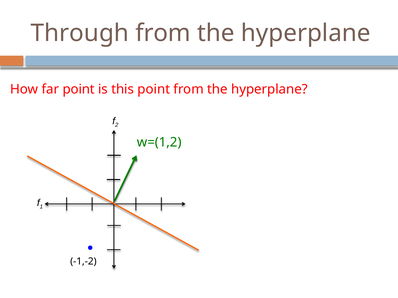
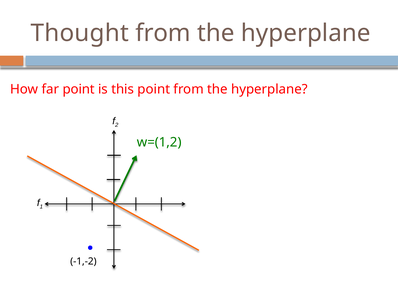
Through: Through -> Thought
